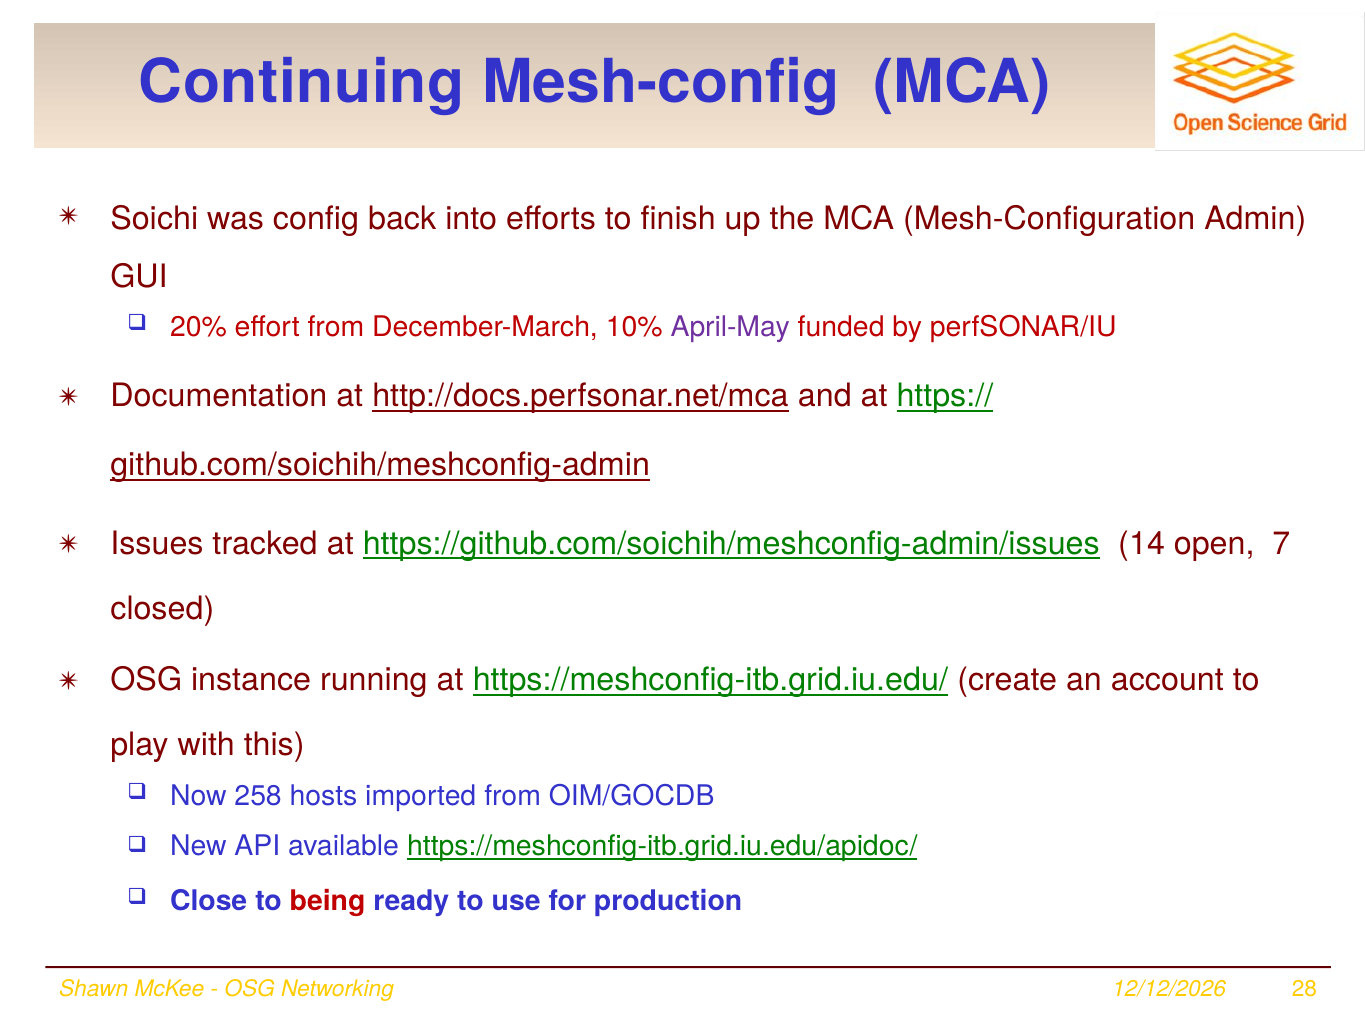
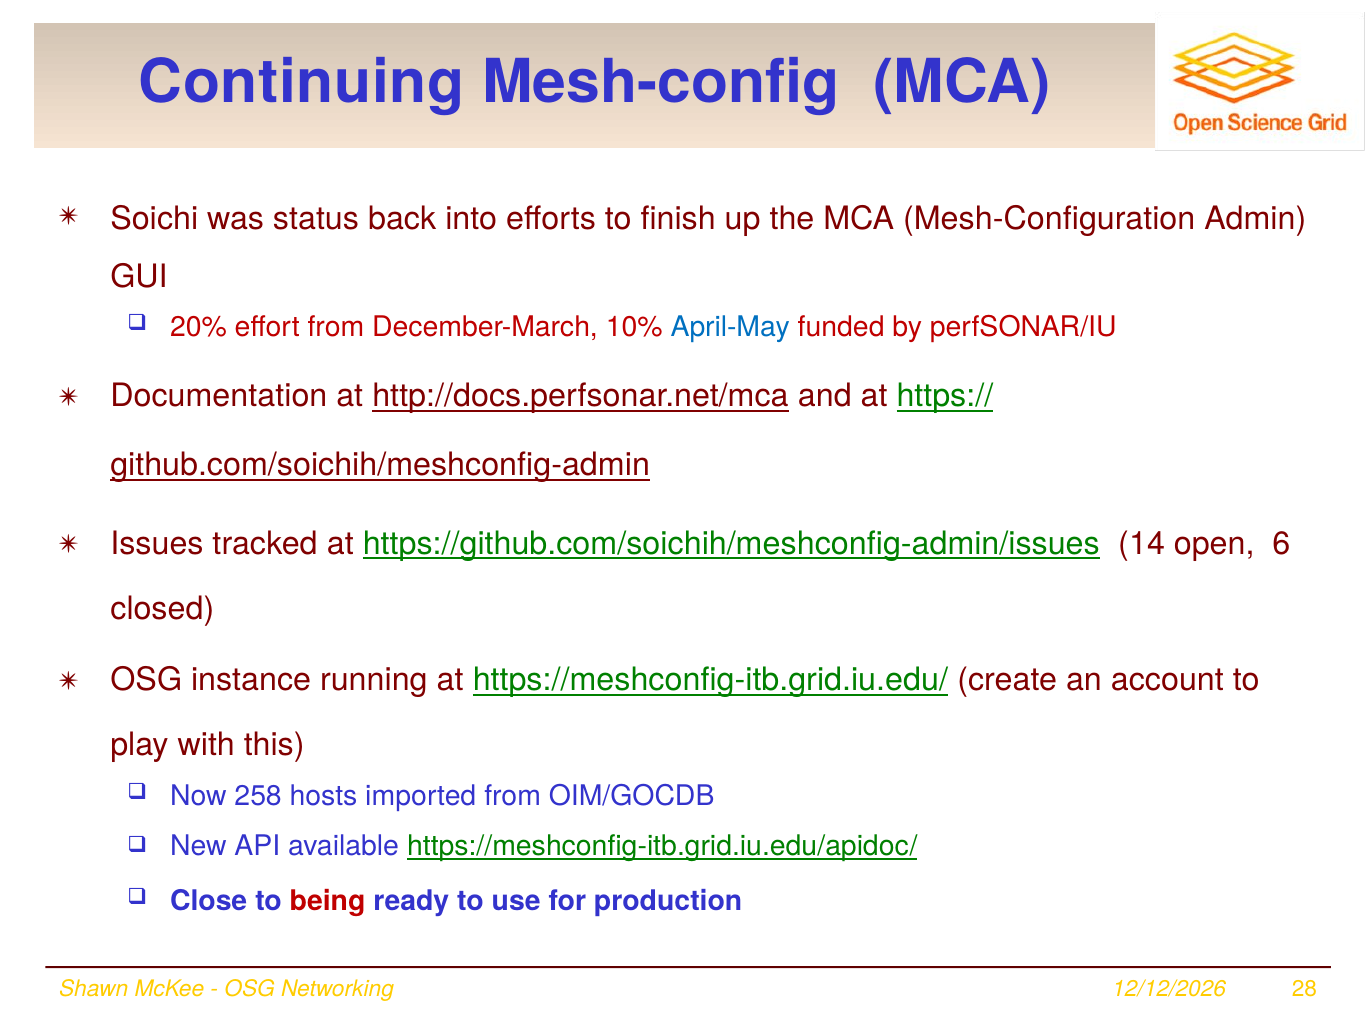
config: config -> status
April-May colour: purple -> blue
7: 7 -> 6
